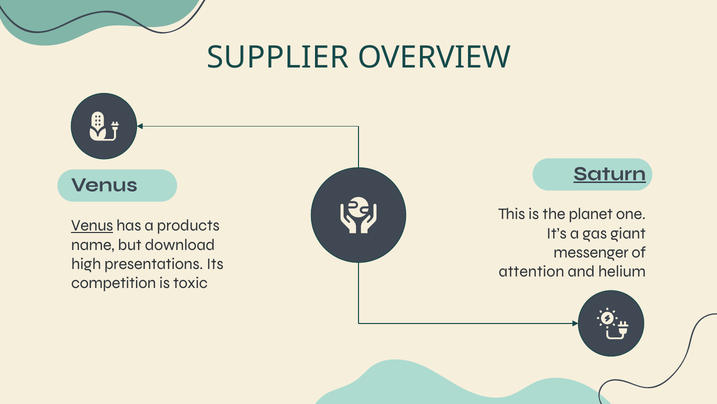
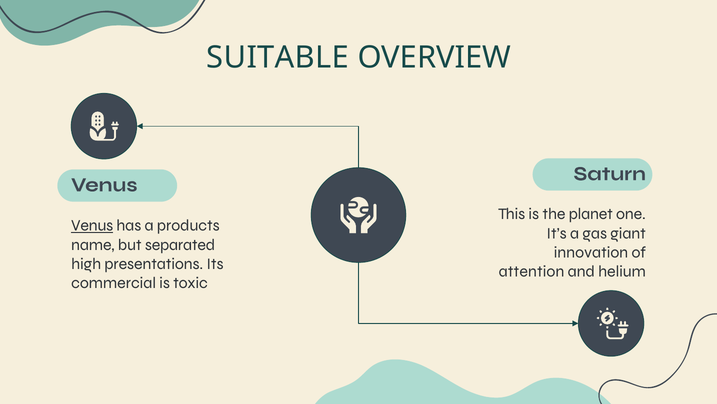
SUPPLIER: SUPPLIER -> SUITABLE
Saturn underline: present -> none
download: download -> separated
messenger: messenger -> innovation
competition: competition -> commercial
